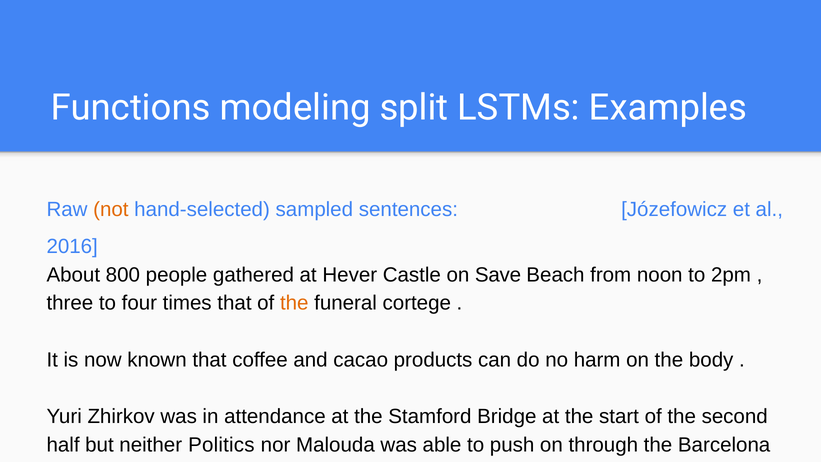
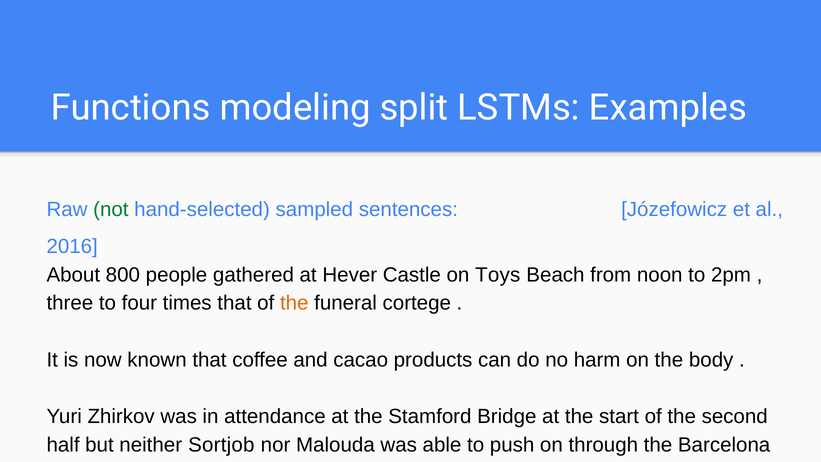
not colour: orange -> green
Save: Save -> Toys
Politics: Politics -> Sortjob
